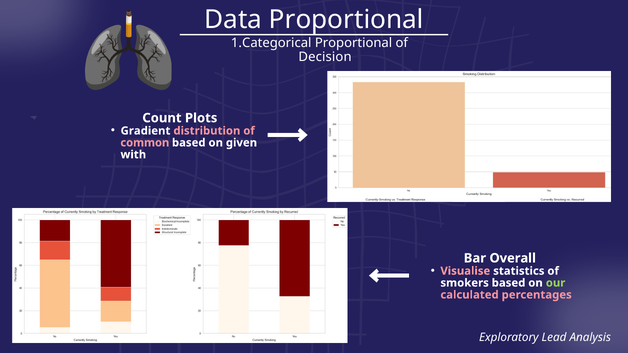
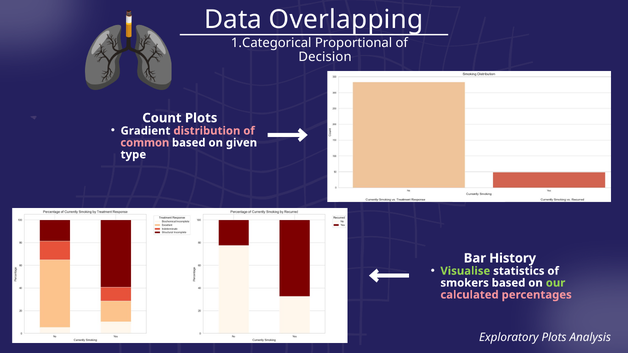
Data Proportional: Proportional -> Overlapping
with: with -> type
Overall: Overall -> History
Visualise colour: pink -> light green
Exploratory Lead: Lead -> Plots
